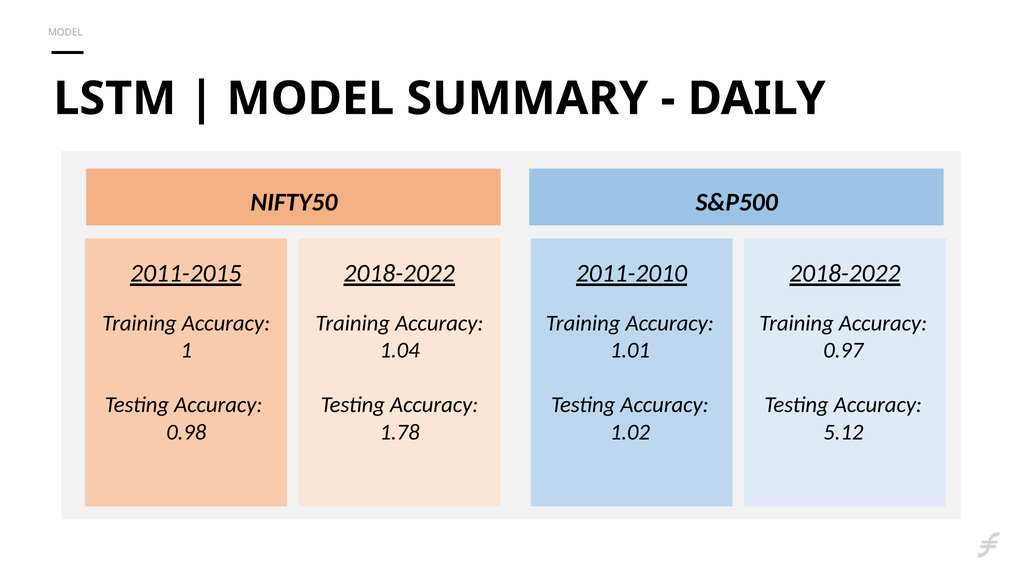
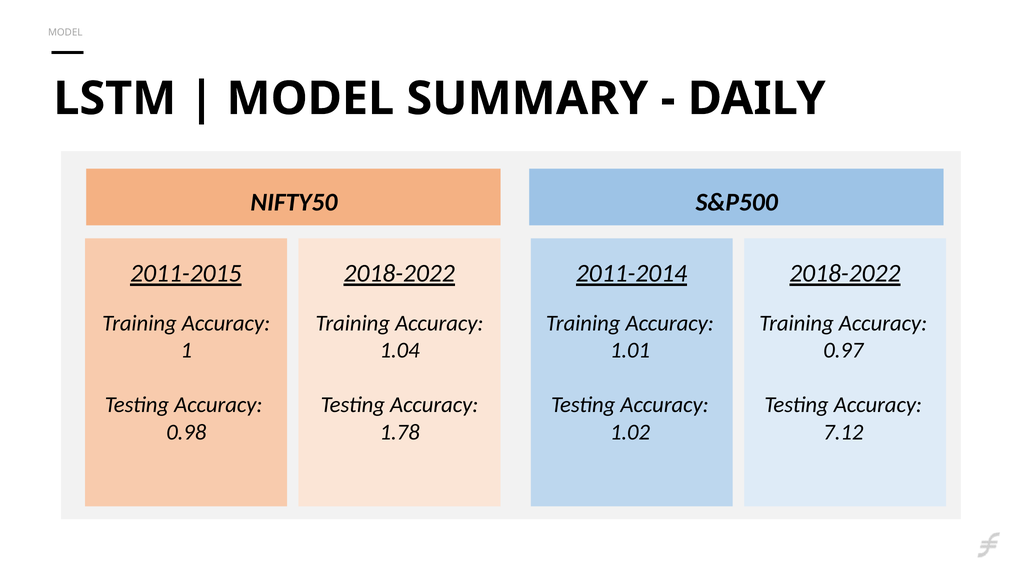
2011-2010: 2011-2010 -> 2011-2014
5.12: 5.12 -> 7.12
